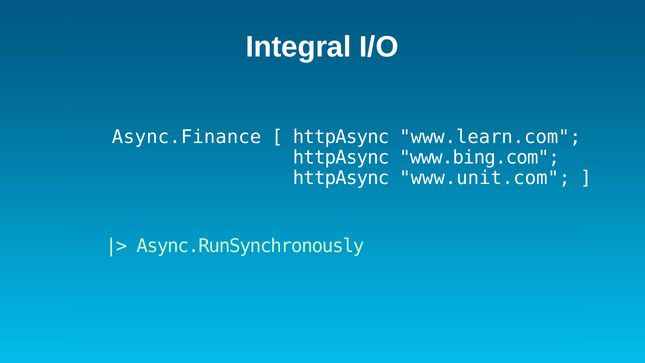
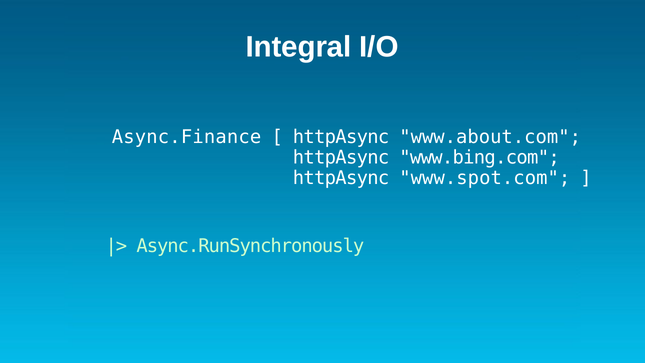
www.learn.com: www.learn.com -> www.about.com
www.unit.com: www.unit.com -> www.spot.com
